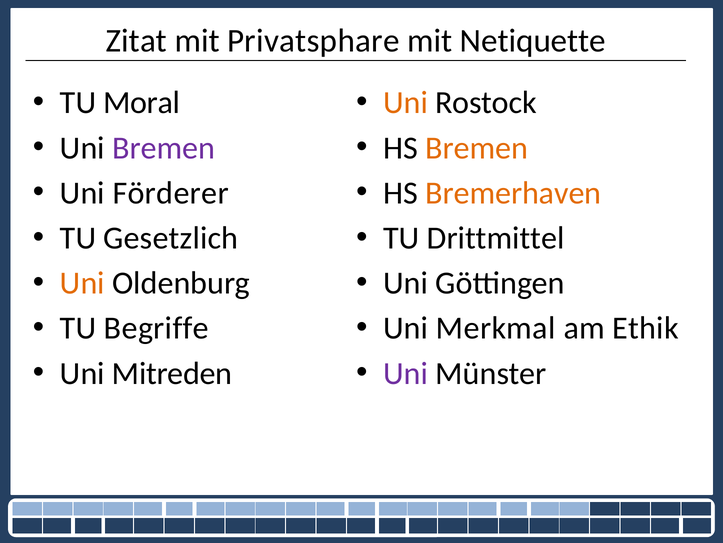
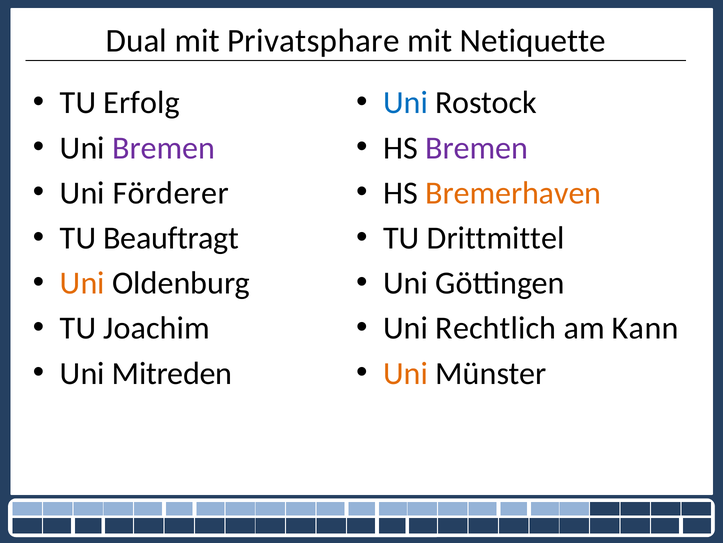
Zitat: Zitat -> Dual
Moral: Moral -> Erfolg
Uni at (406, 103) colour: orange -> blue
Bremen at (477, 148) colour: orange -> purple
Gesetzlich: Gesetzlich -> Beauftragt
Begriffe: Begriffe -> Joachim
Merkmal: Merkmal -> Rechtlich
Ethik: Ethik -> Kann
Uni at (406, 373) colour: purple -> orange
